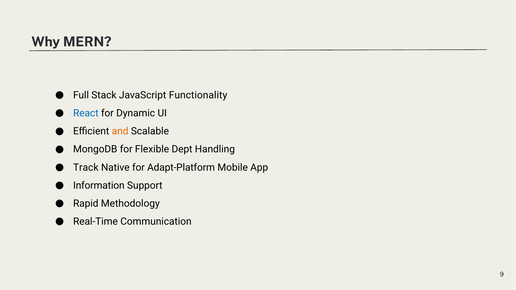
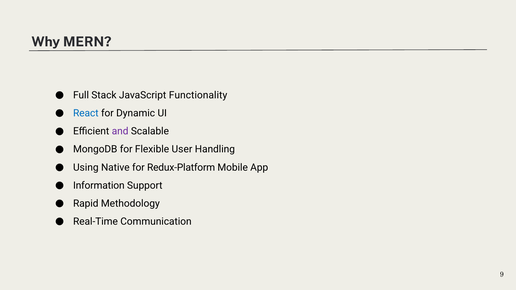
and colour: orange -> purple
Dept: Dept -> User
Track: Track -> Using
Adapt-Platform: Adapt-Platform -> Redux-Platform
